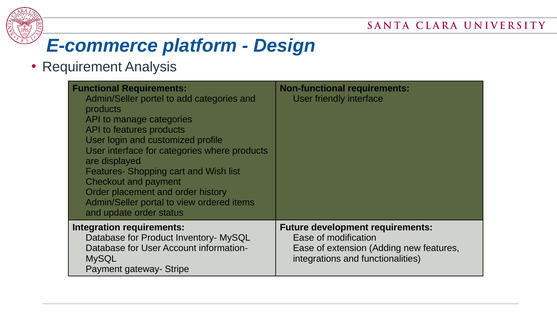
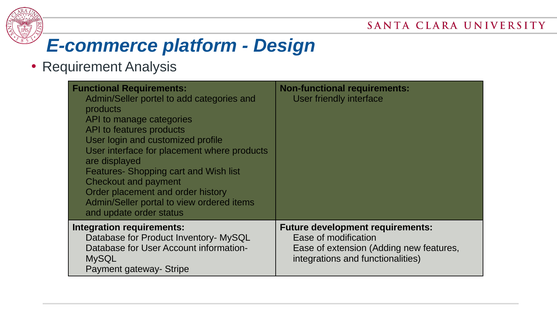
for categories: categories -> placement
